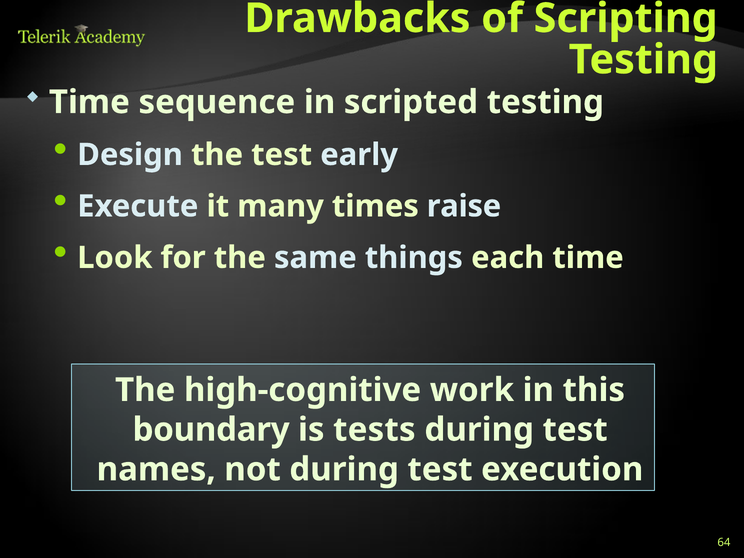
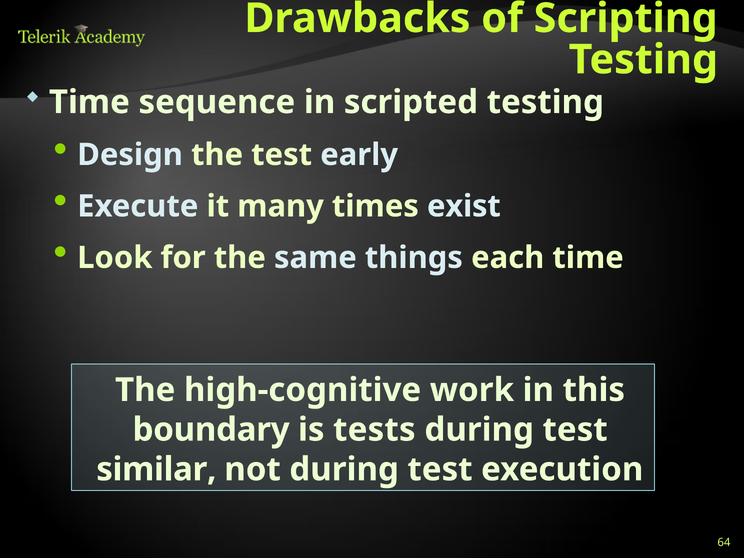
raise: raise -> exist
names: names -> similar
